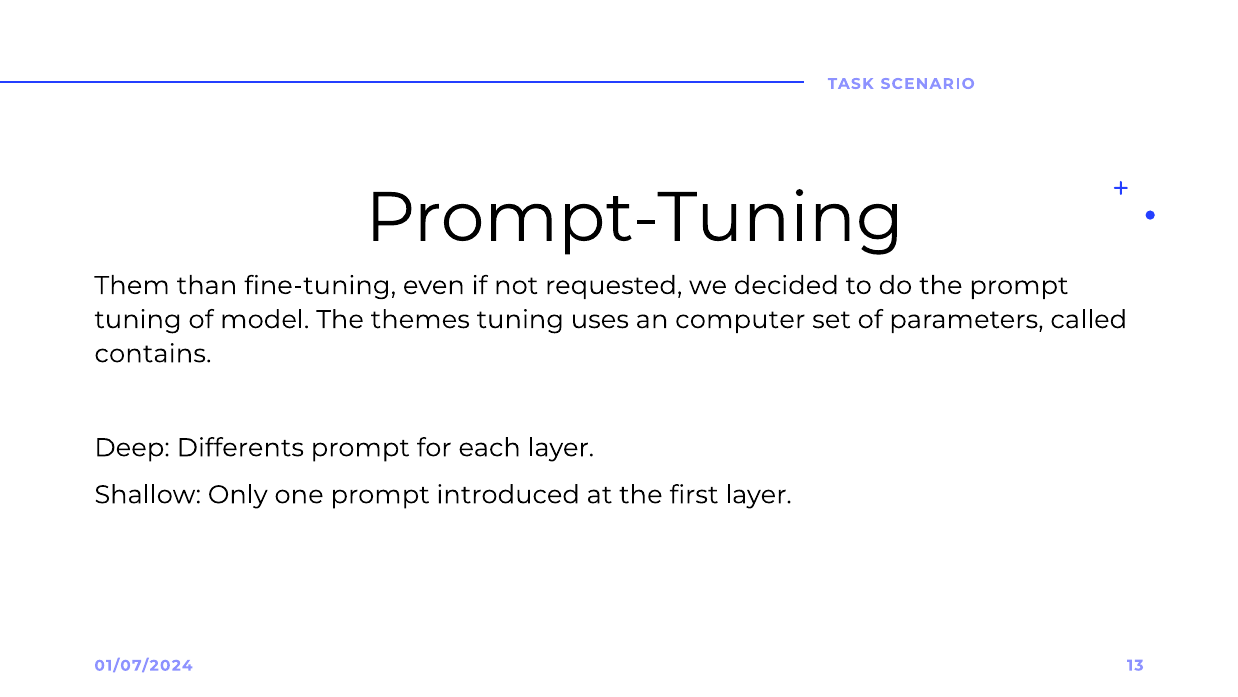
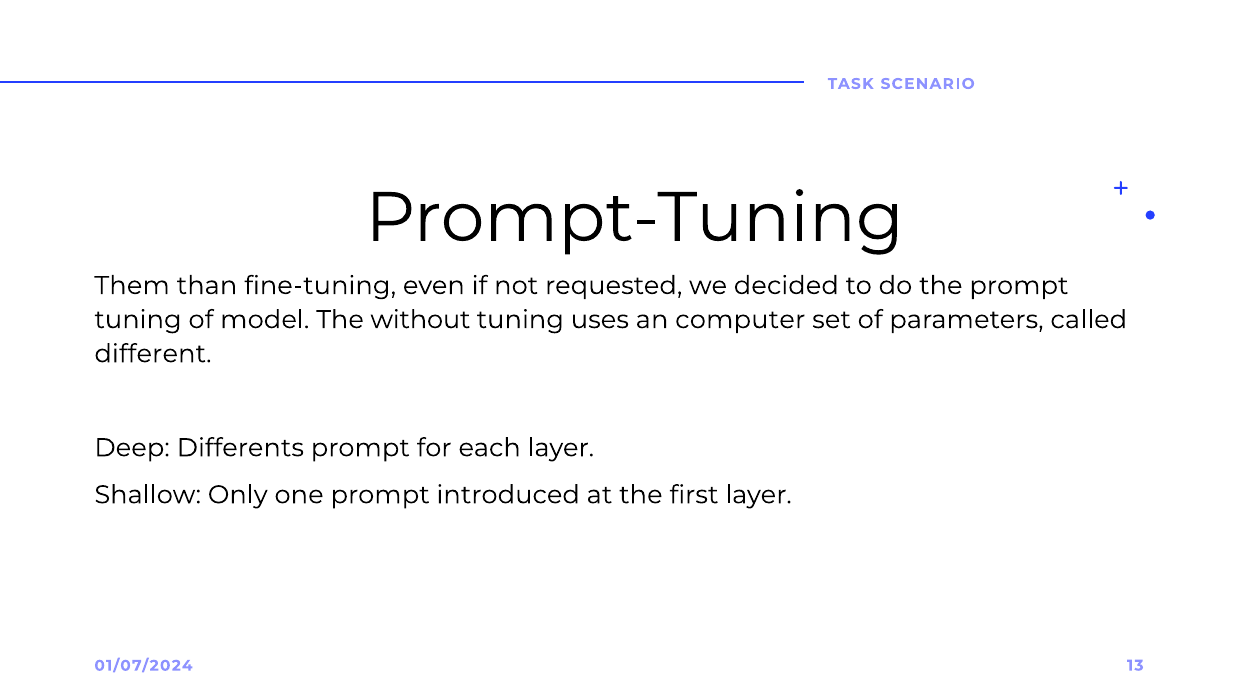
themes: themes -> without
contains: contains -> different
